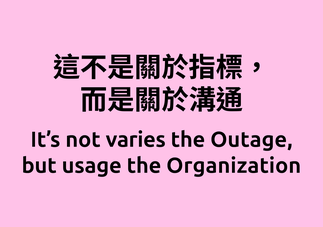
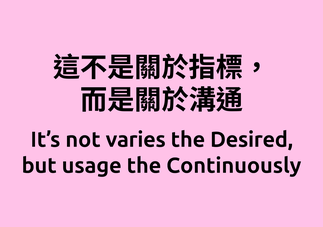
Outage: Outage -> Desired
Organization: Organization -> Continuously
